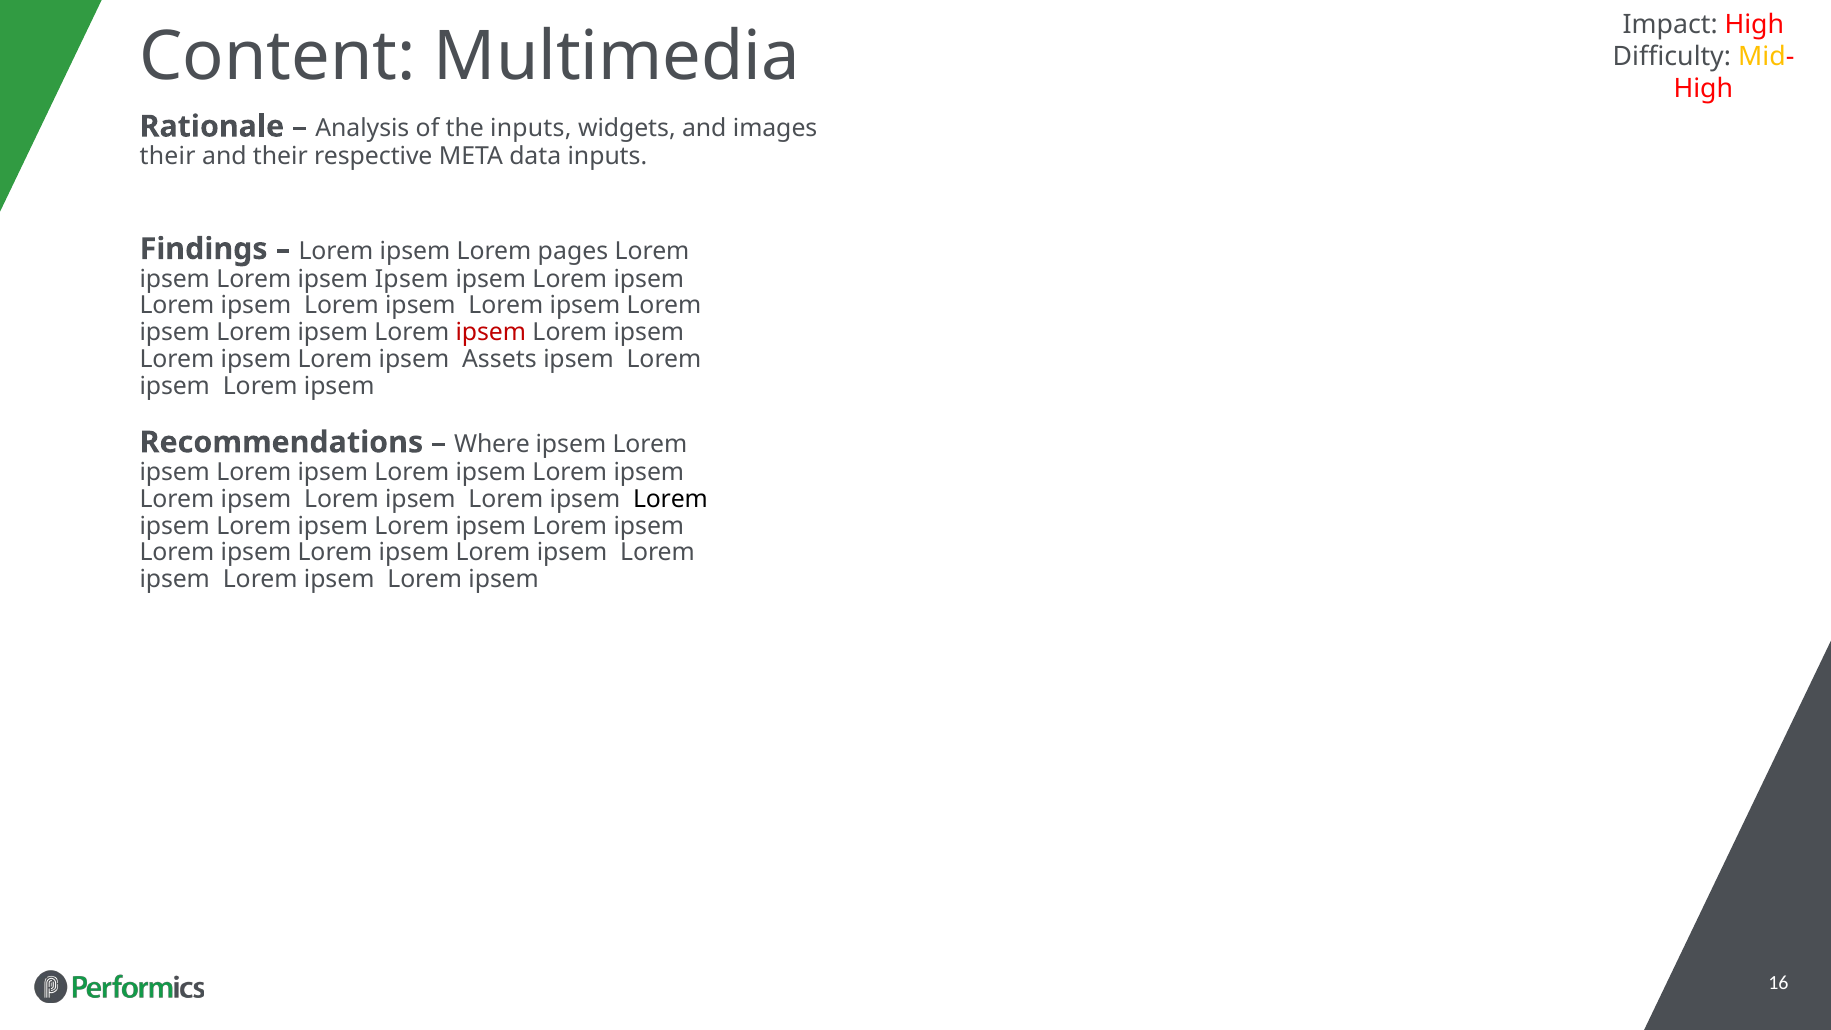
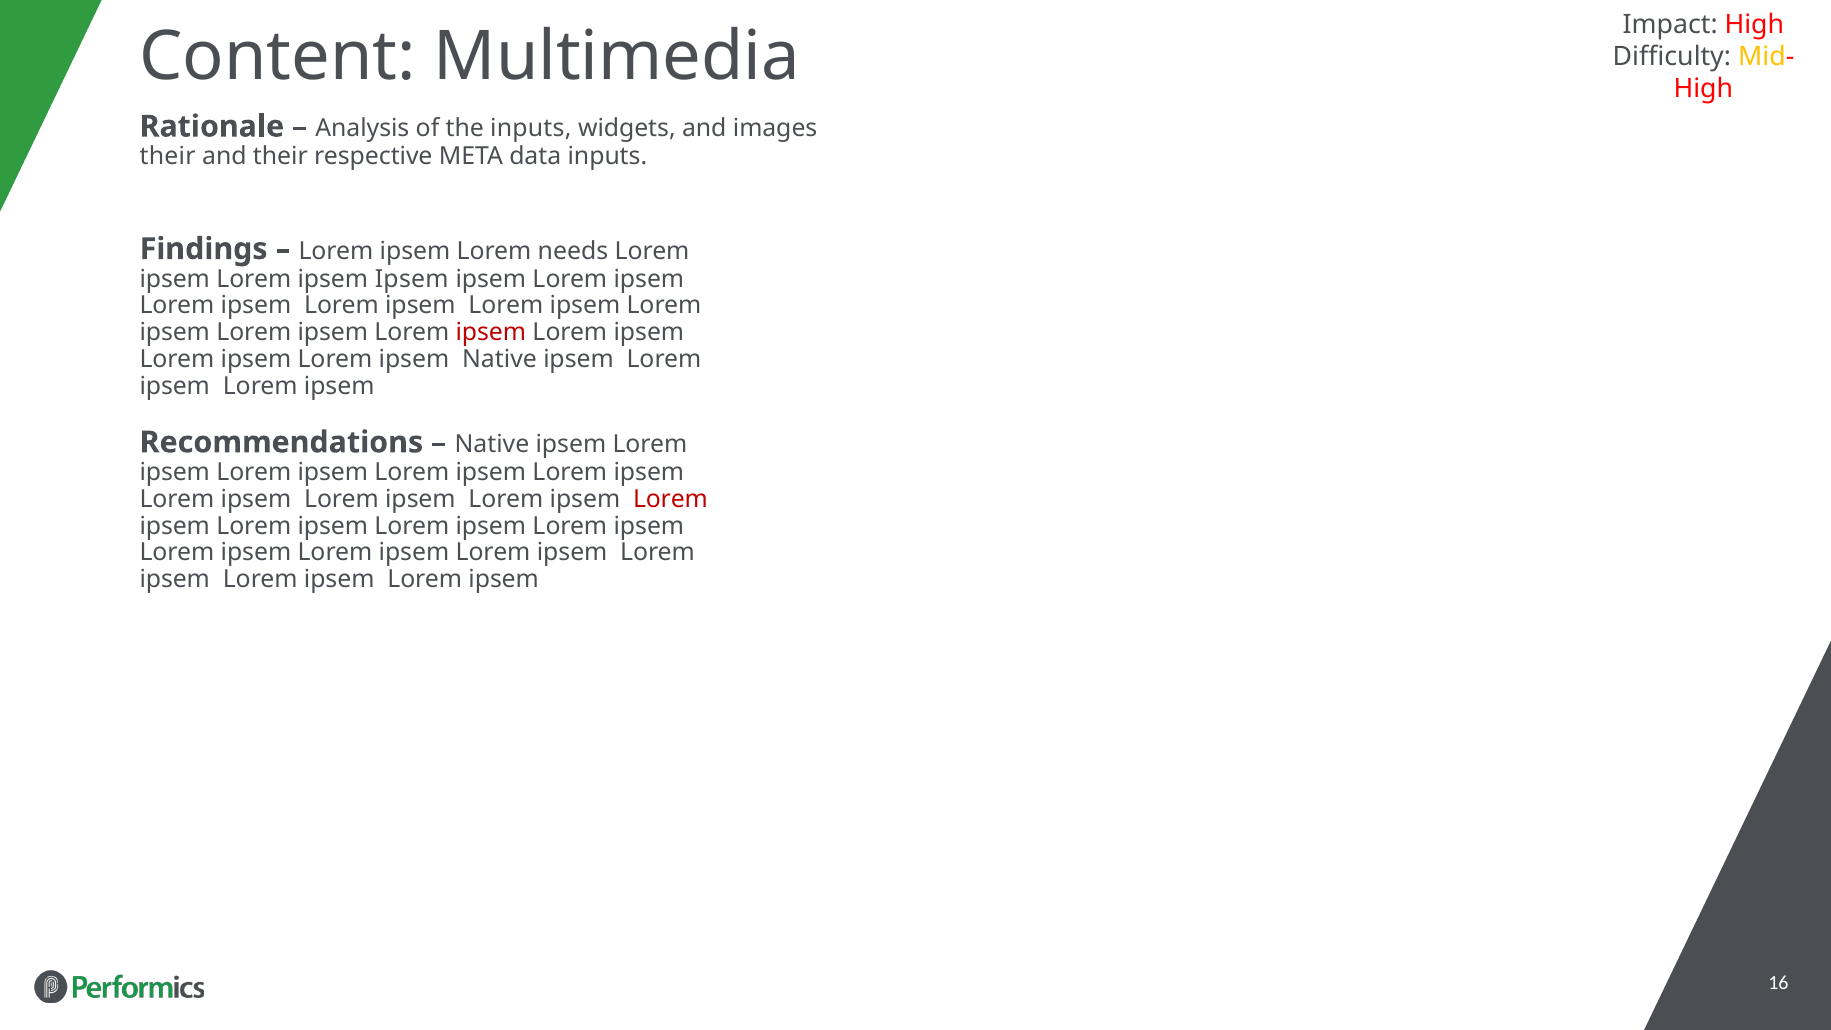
pages: pages -> needs
ipsem Assets: Assets -> Native
Where at (492, 444): Where -> Native
Lorem at (670, 499) colour: black -> red
